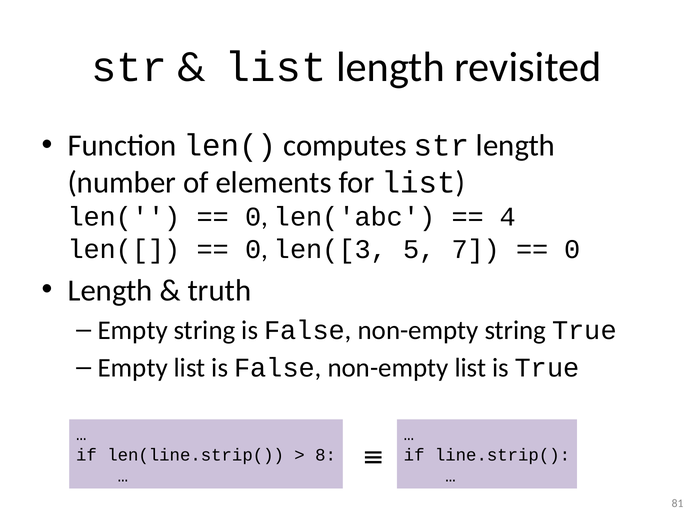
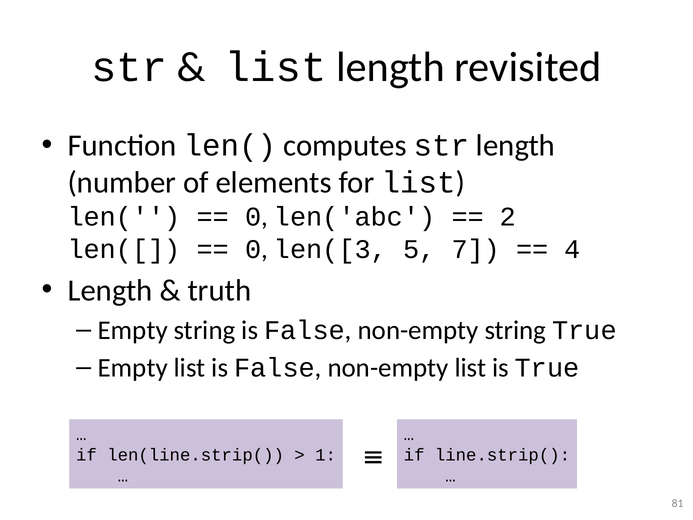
4: 4 -> 2
0 at (573, 249): 0 -> 4
8: 8 -> 1
